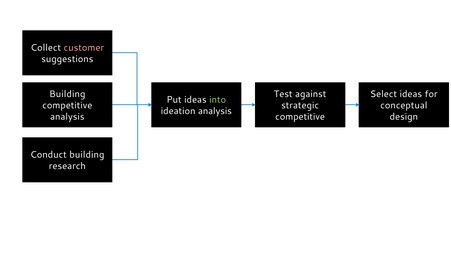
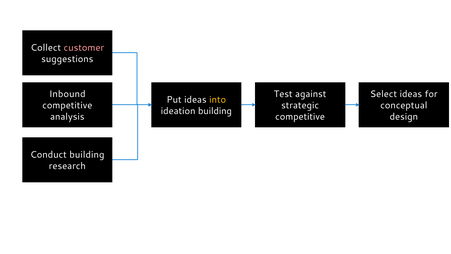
Building at (67, 94): Building -> Inbound
into colour: light green -> yellow
ideation analysis: analysis -> building
